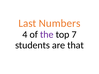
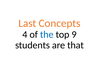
Numbers: Numbers -> Concepts
the colour: purple -> blue
7: 7 -> 9
